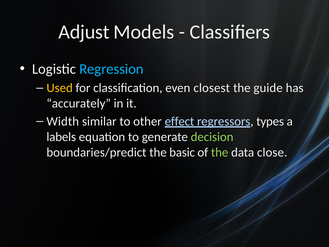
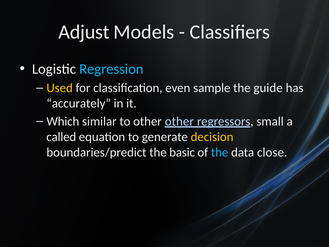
closest: closest -> sample
Width: Width -> Which
other effect: effect -> other
types: types -> small
labels: labels -> called
decision colour: light green -> yellow
the at (220, 152) colour: light green -> light blue
